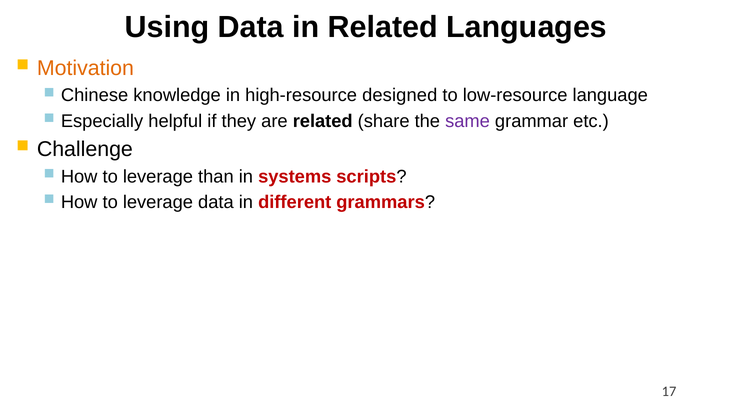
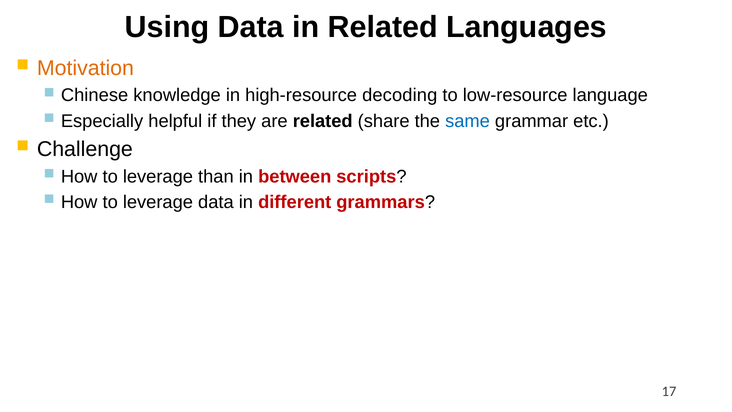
designed: designed -> decoding
same colour: purple -> blue
systems: systems -> between
